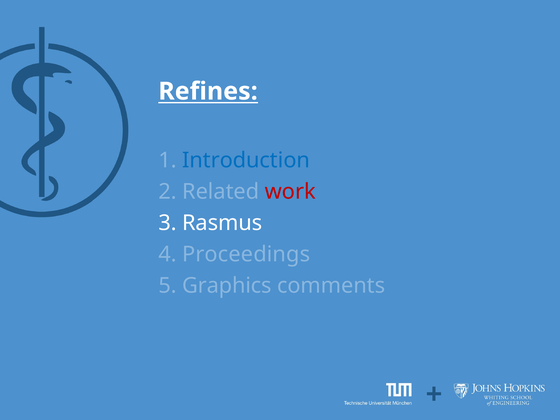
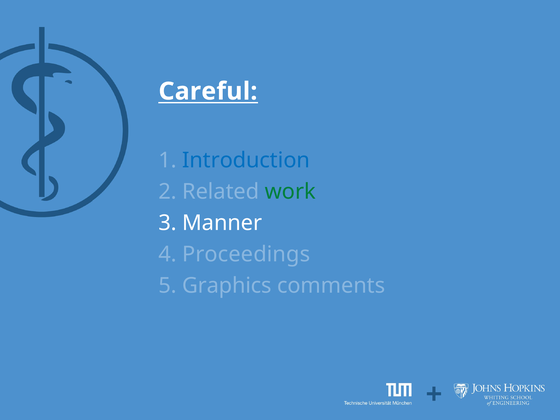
Refines: Refines -> Careful
work colour: red -> green
Rasmus: Rasmus -> Manner
